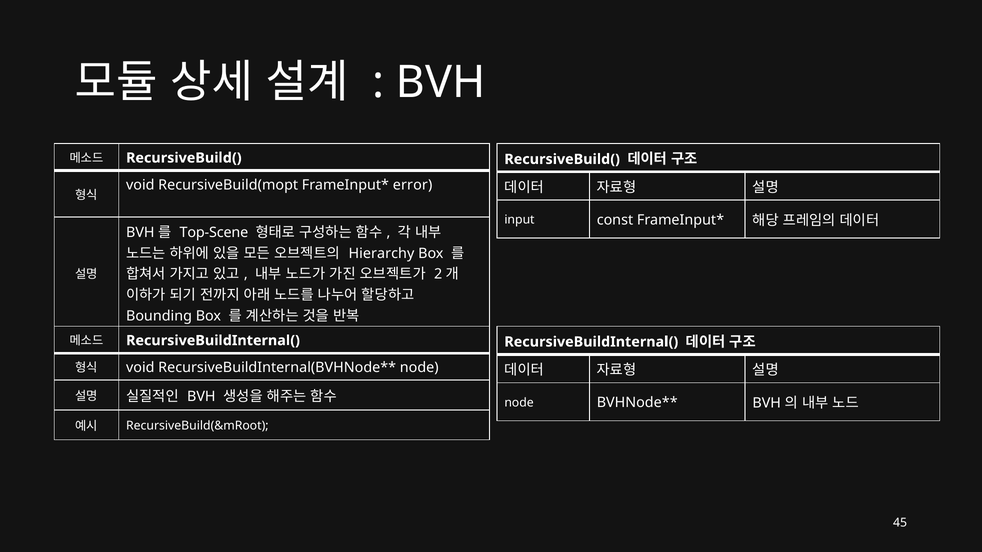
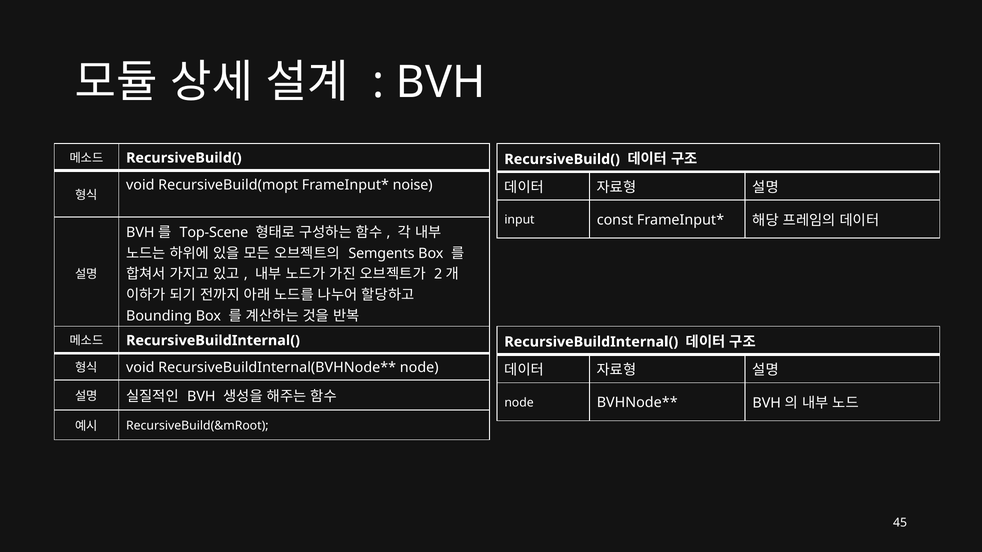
error: error -> noise
Hierarchy: Hierarchy -> Semgents
